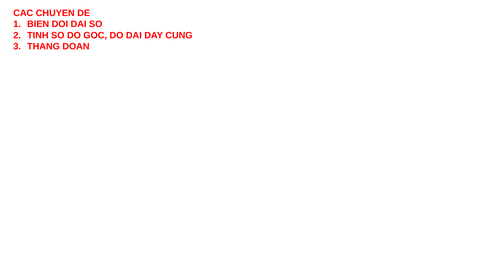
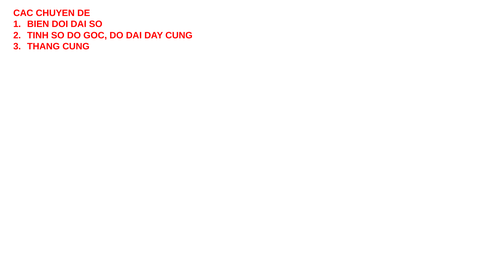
THANG DOAN: DOAN -> CUNG
